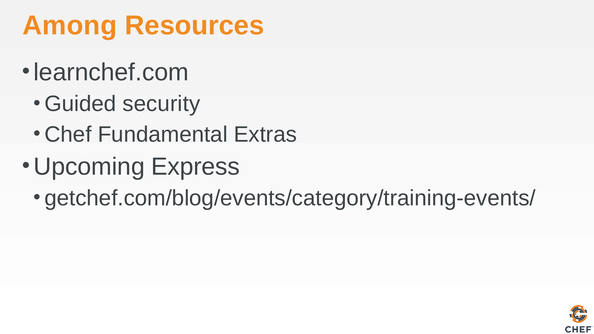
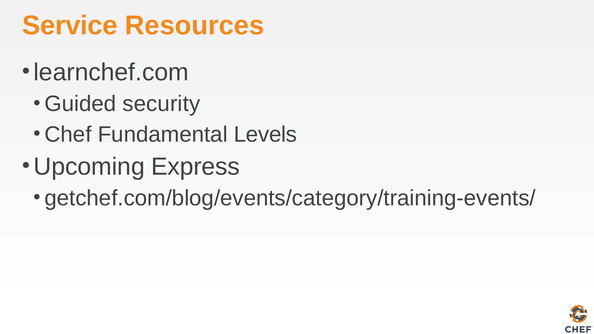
Among: Among -> Service
Extras: Extras -> Levels
